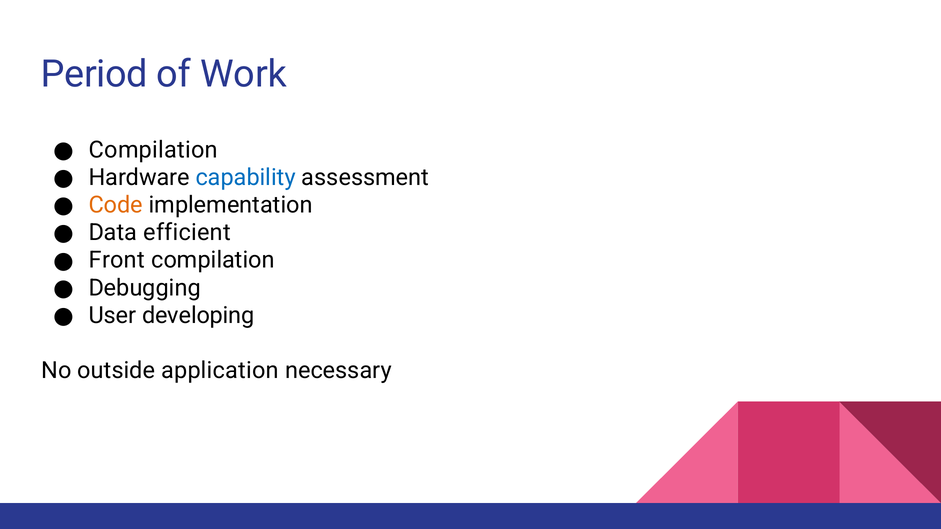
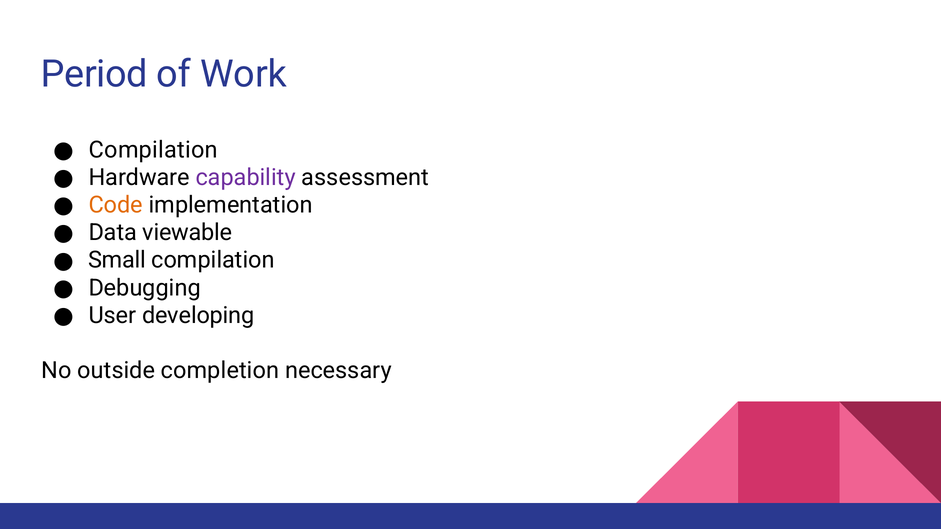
capability colour: blue -> purple
efficient: efficient -> viewable
Front: Front -> Small
application: application -> completion
